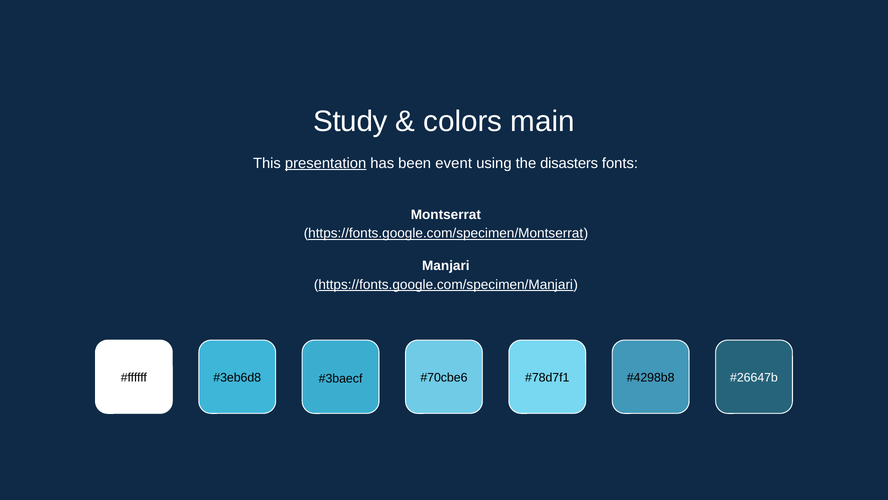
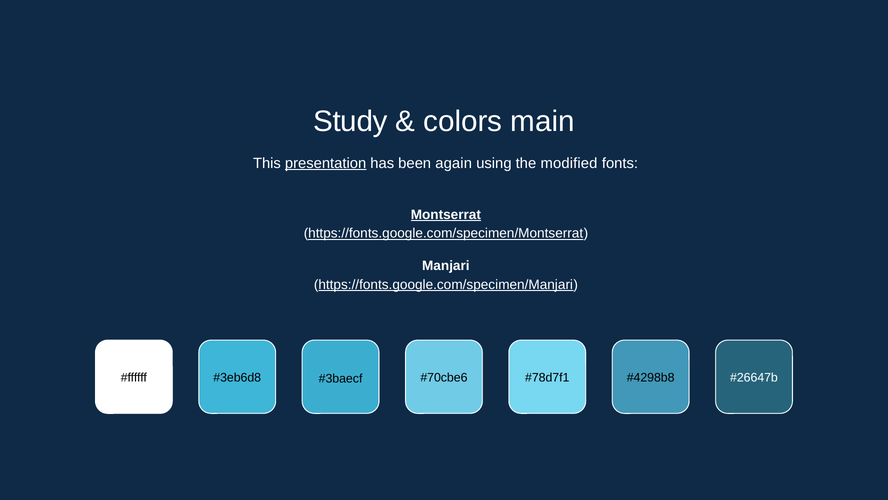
event: event -> again
disasters: disasters -> modified
Montserrat underline: none -> present
